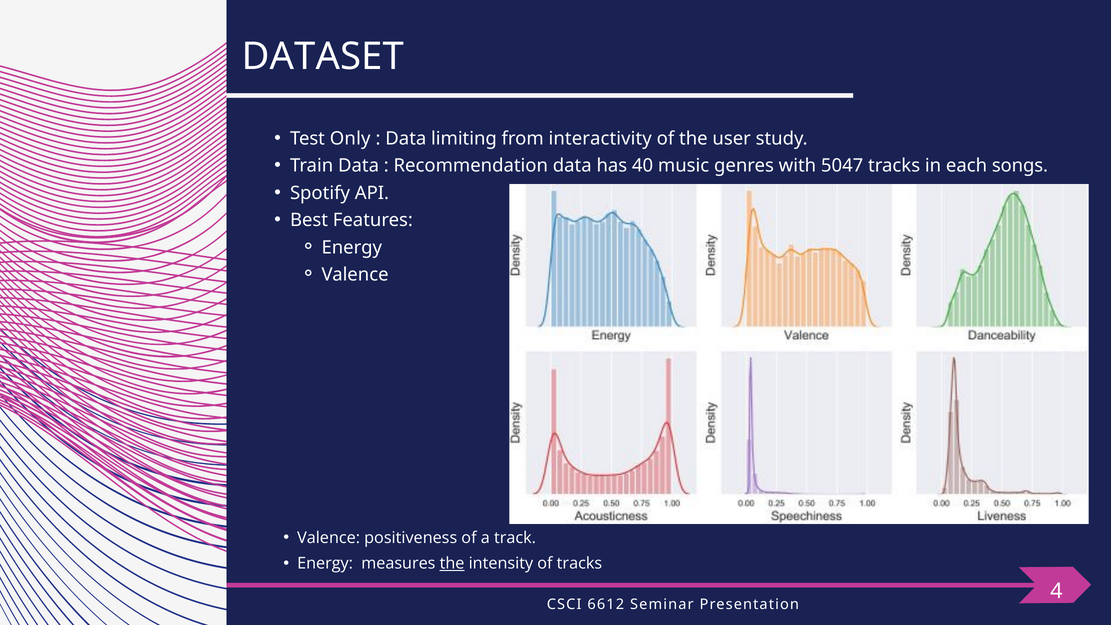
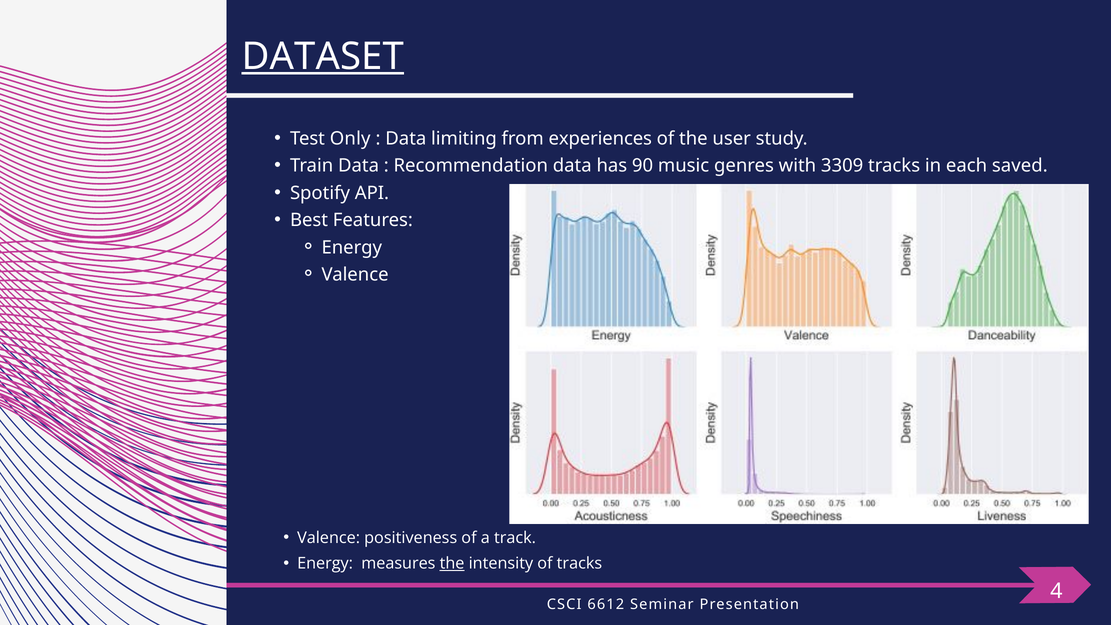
DATASET underline: none -> present
interactivity: interactivity -> experiences
40: 40 -> 90
5047: 5047 -> 3309
songs: songs -> saved
